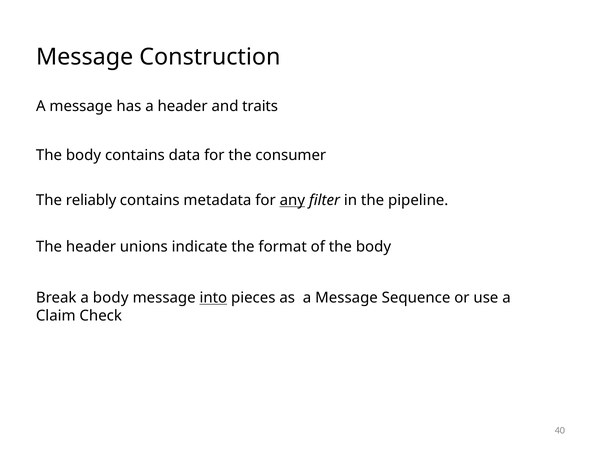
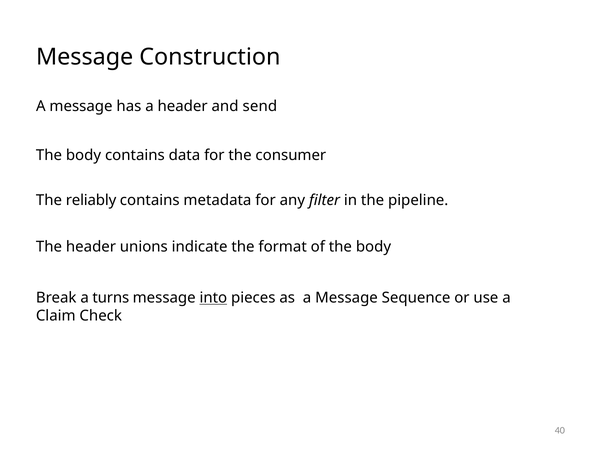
traits: traits -> send
any underline: present -> none
a body: body -> turns
